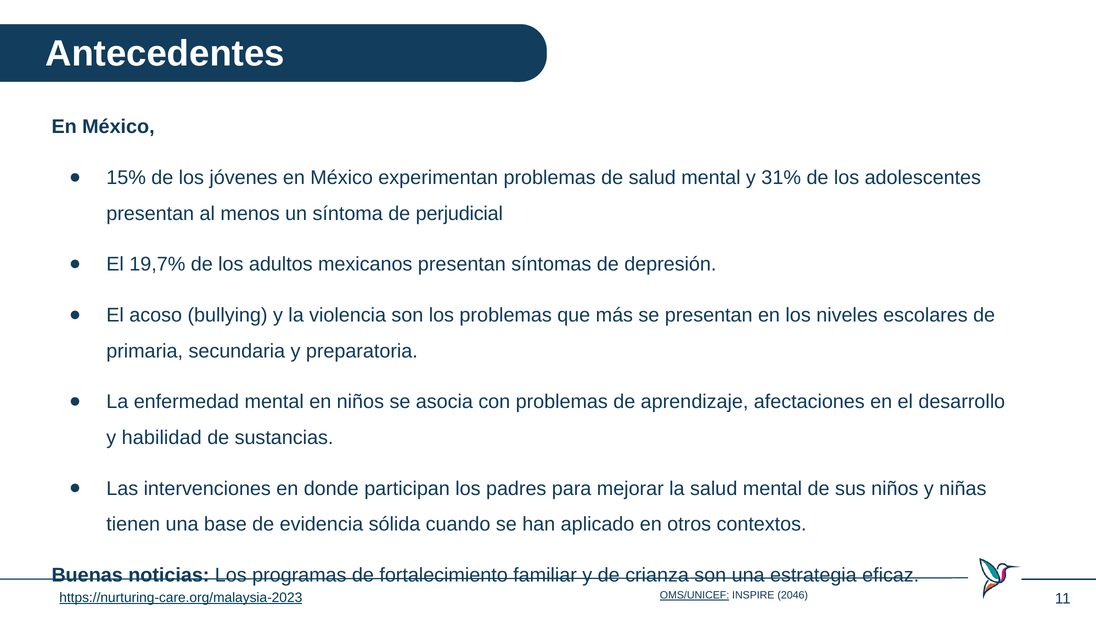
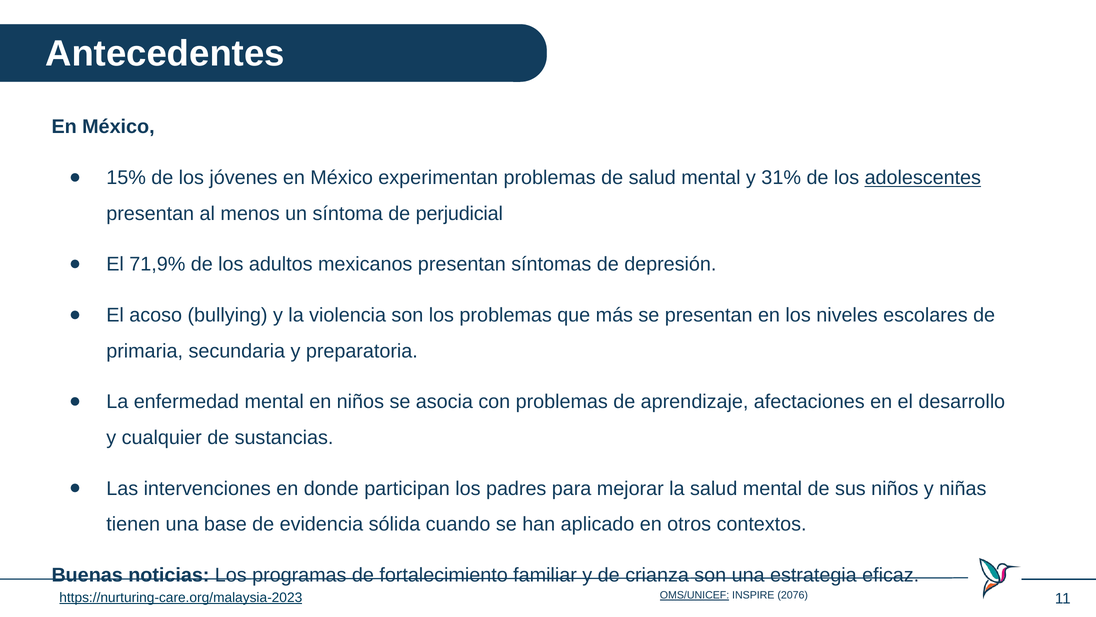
adolescentes underline: none -> present
19,7%: 19,7% -> 71,9%
habilidad: habilidad -> cualquier
2046: 2046 -> 2076
